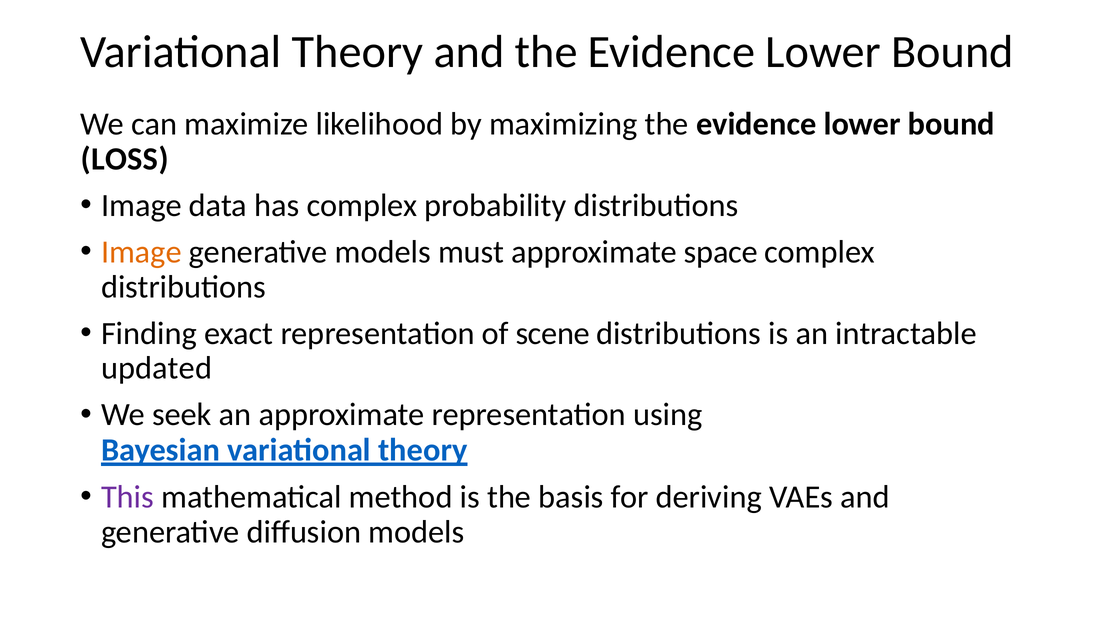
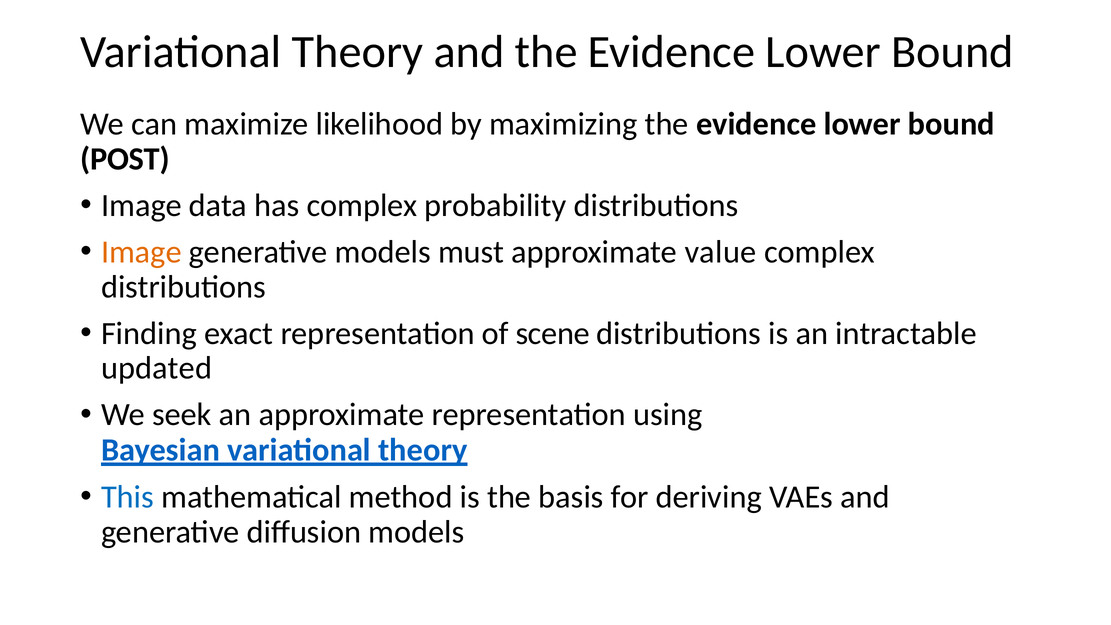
LOSS: LOSS -> POST
space: space -> value
This colour: purple -> blue
